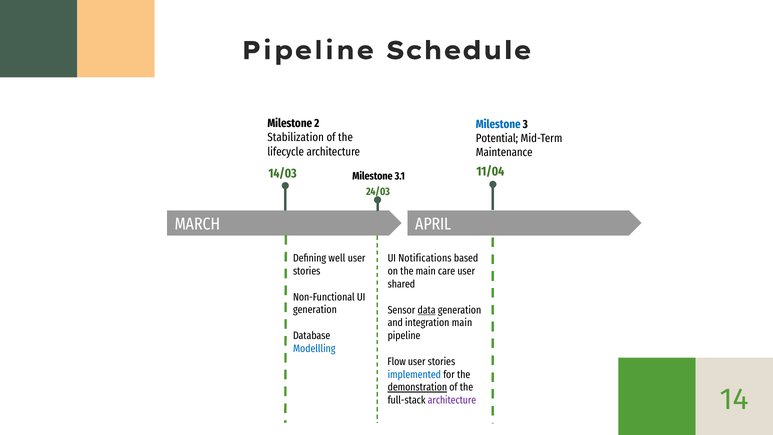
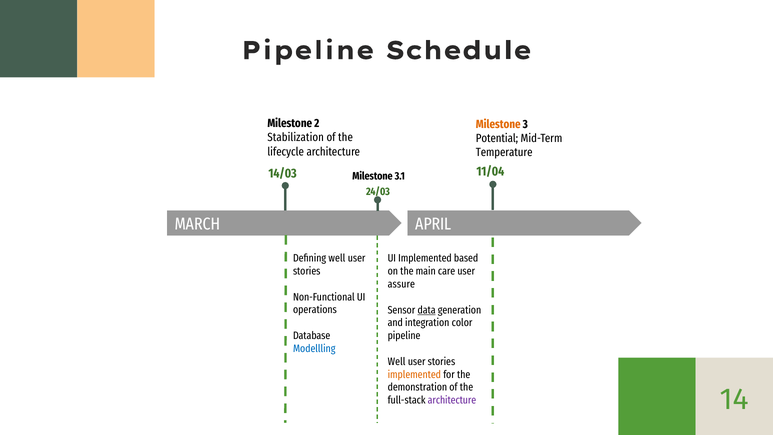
Milestone at (498, 124) colour: blue -> orange
Maintenance: Maintenance -> Temperature
UI Notifications: Notifications -> Implemented
shared: shared -> assure
generation at (315, 310): generation -> operations
integration main: main -> color
Flow at (397, 361): Flow -> Well
implemented at (414, 374) colour: blue -> orange
demonstration underline: present -> none
